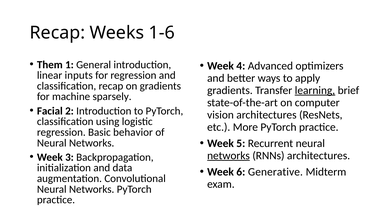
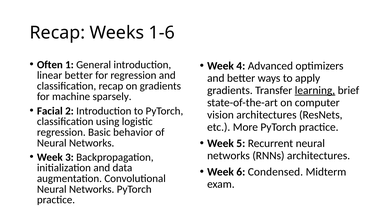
Them: Them -> Often
linear inputs: inputs -> better
networks at (229, 155) underline: present -> none
Generative: Generative -> Condensed
